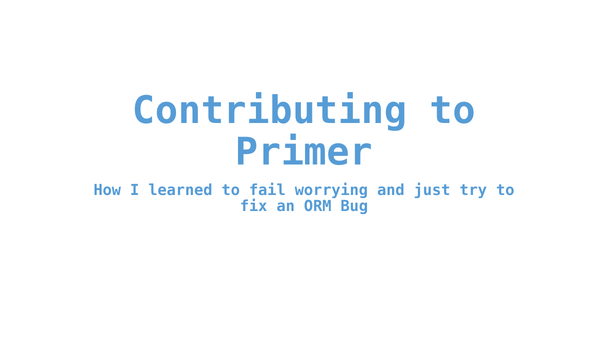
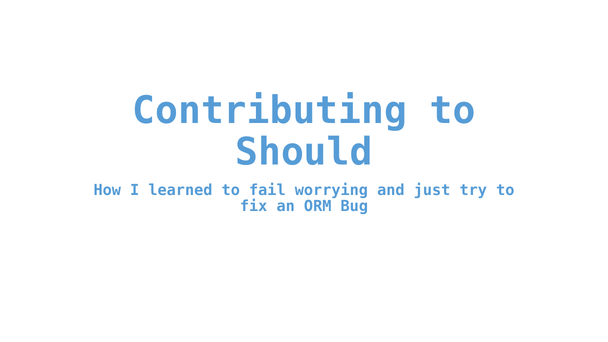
Primer: Primer -> Should
